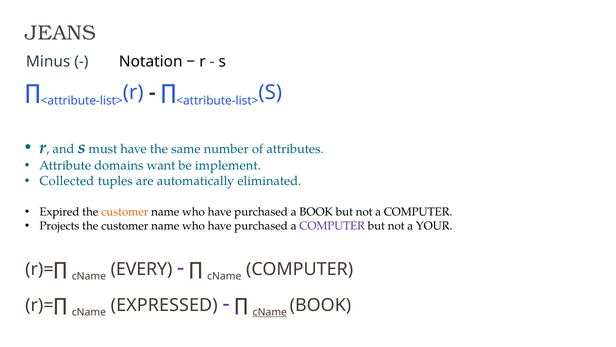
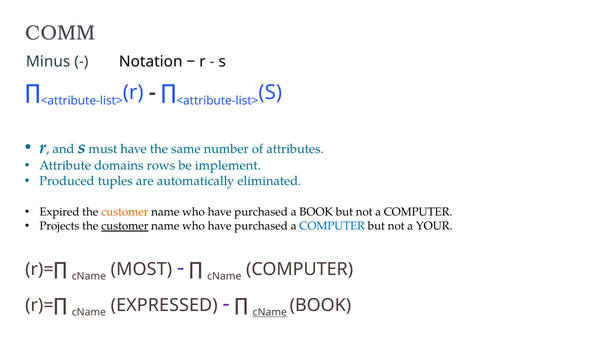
JEANS: JEANS -> COMM
want: want -> rows
Collected: Collected -> Produced
customer at (125, 226) underline: none -> present
COMPUTER at (332, 226) colour: purple -> blue
EVERY: EVERY -> MOST
